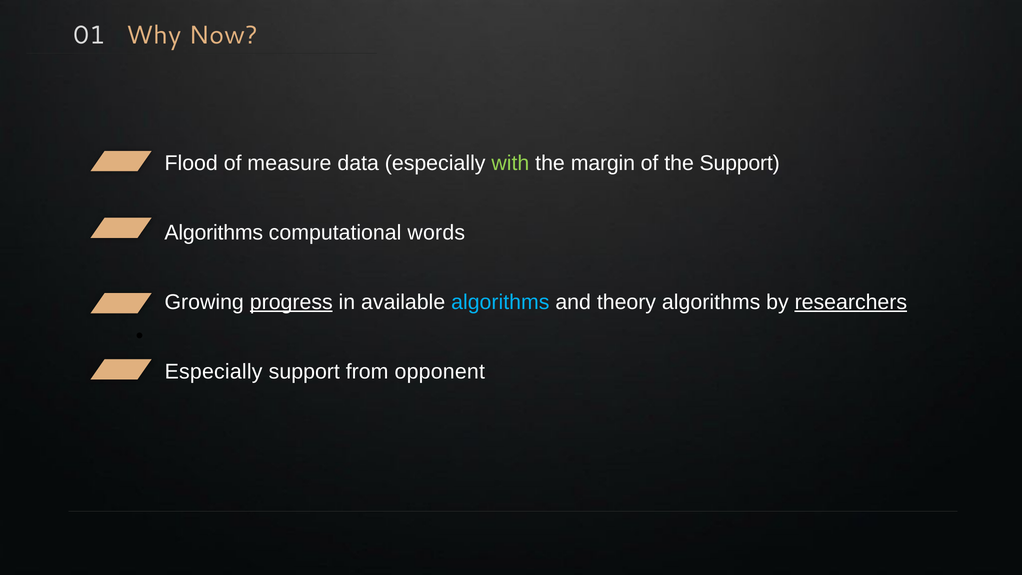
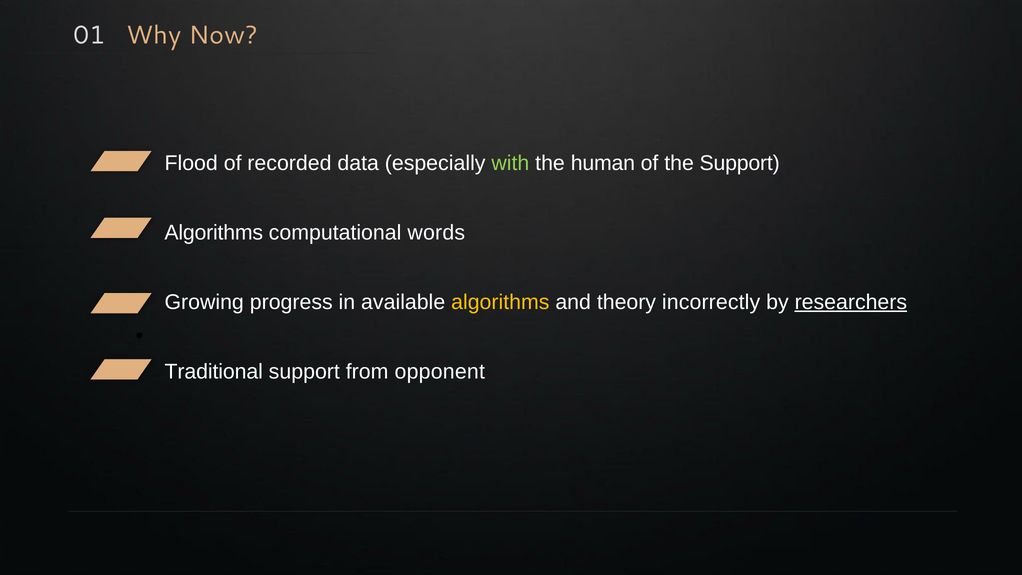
measure: measure -> recorded
margin: margin -> human
progress underline: present -> none
algorithms at (500, 302) colour: light blue -> yellow
theory algorithms: algorithms -> incorrectly
Especially at (214, 371): Especially -> Traditional
